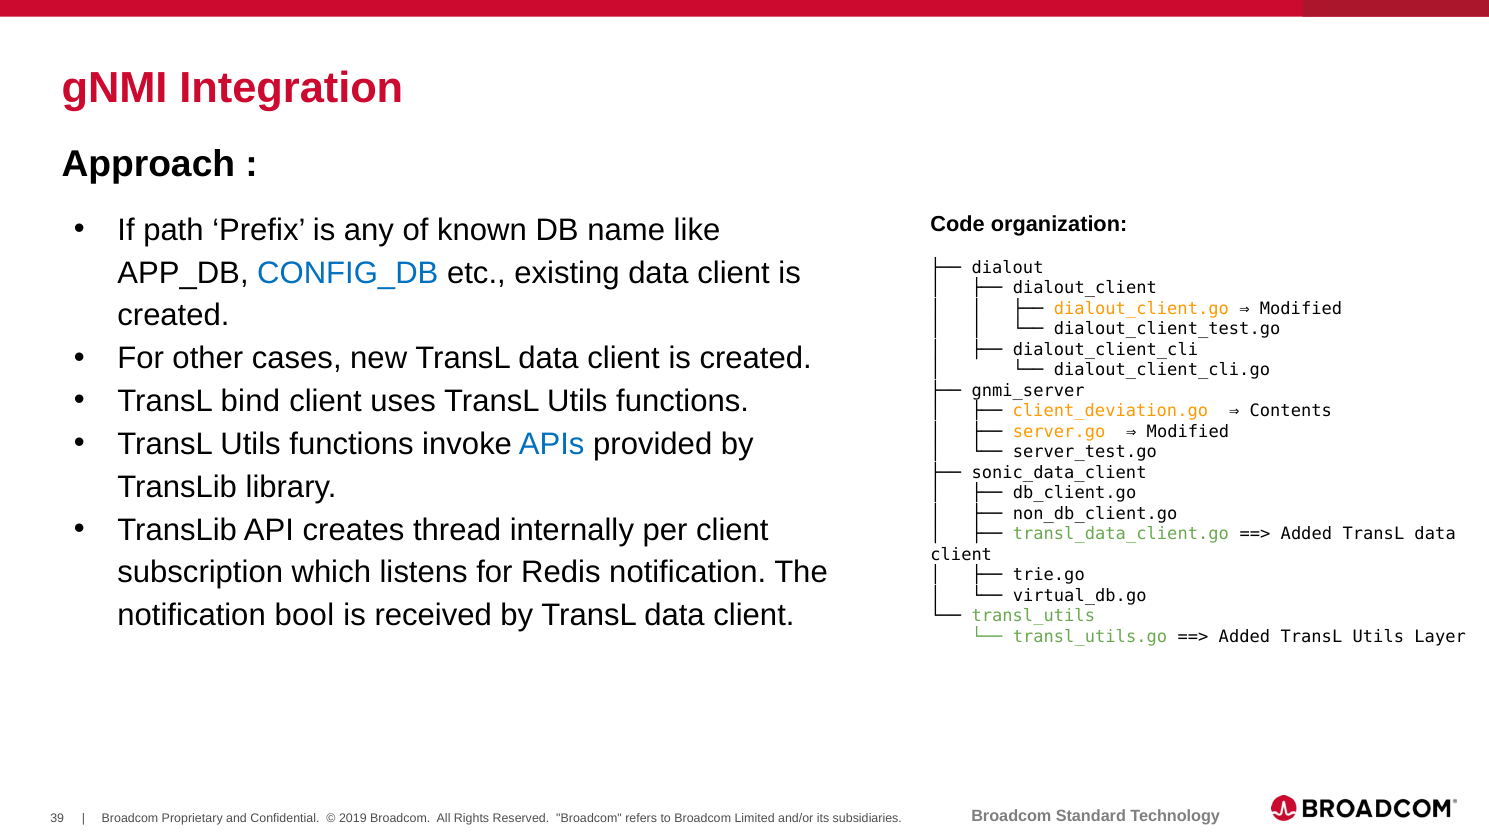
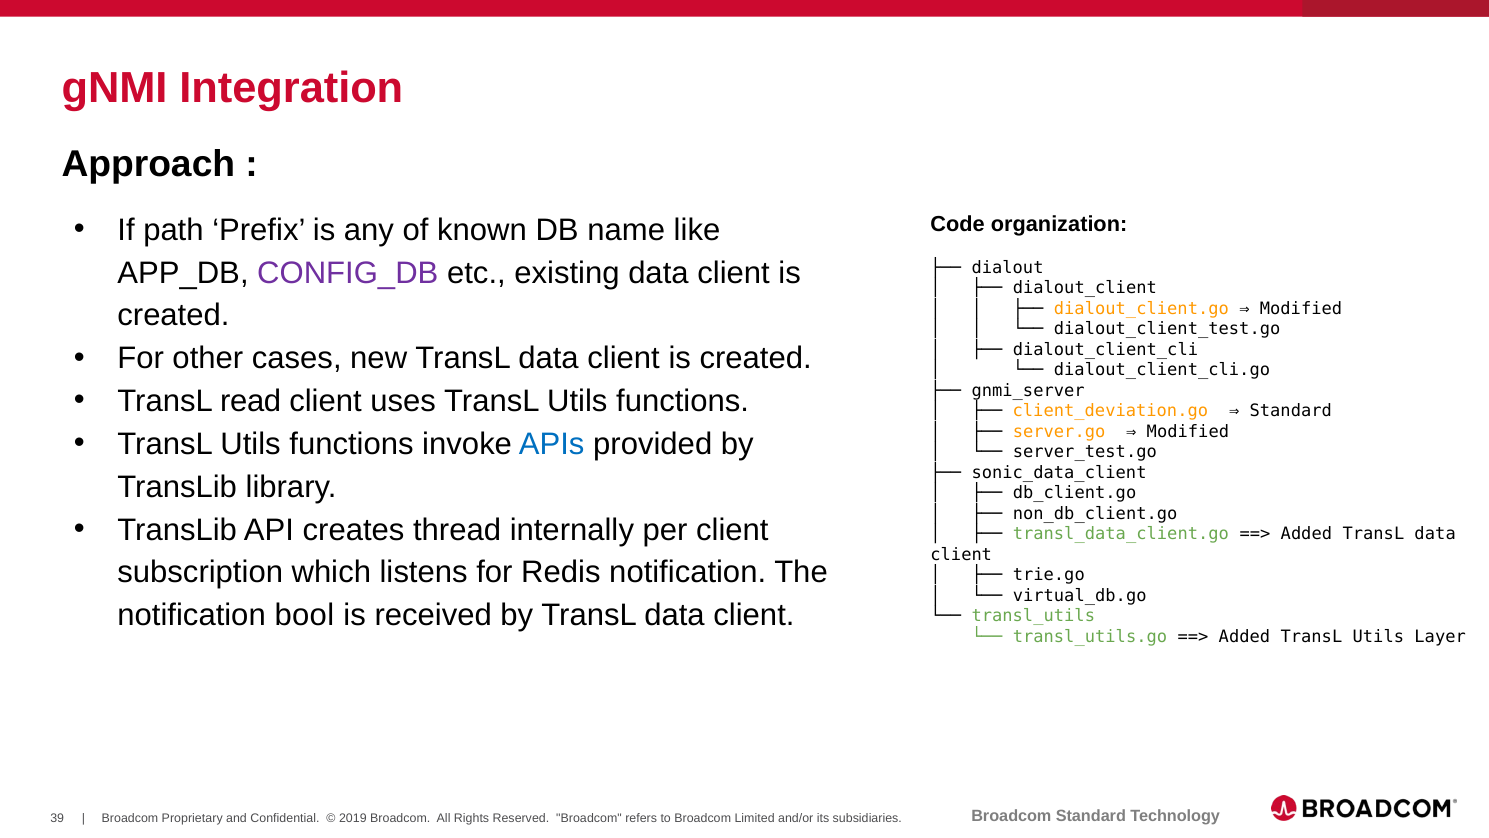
CONFIG_DB colour: blue -> purple
bind: bind -> read
Contents at (1291, 411): Contents -> Standard
